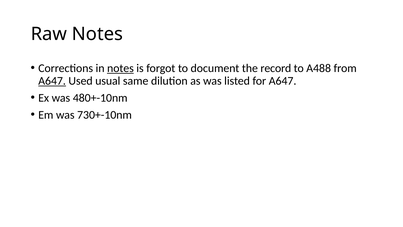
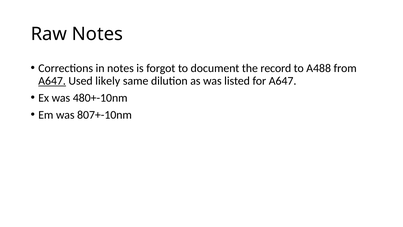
notes at (120, 68) underline: present -> none
usual: usual -> likely
730+-10nm: 730+-10nm -> 807+-10nm
